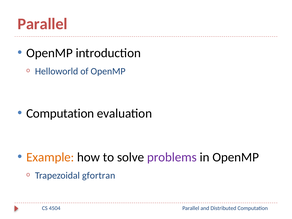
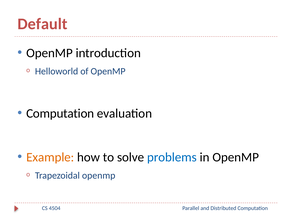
Parallel at (43, 24): Parallel -> Default
problems colour: purple -> blue
Trapezoidal gfortran: gfortran -> openmp
